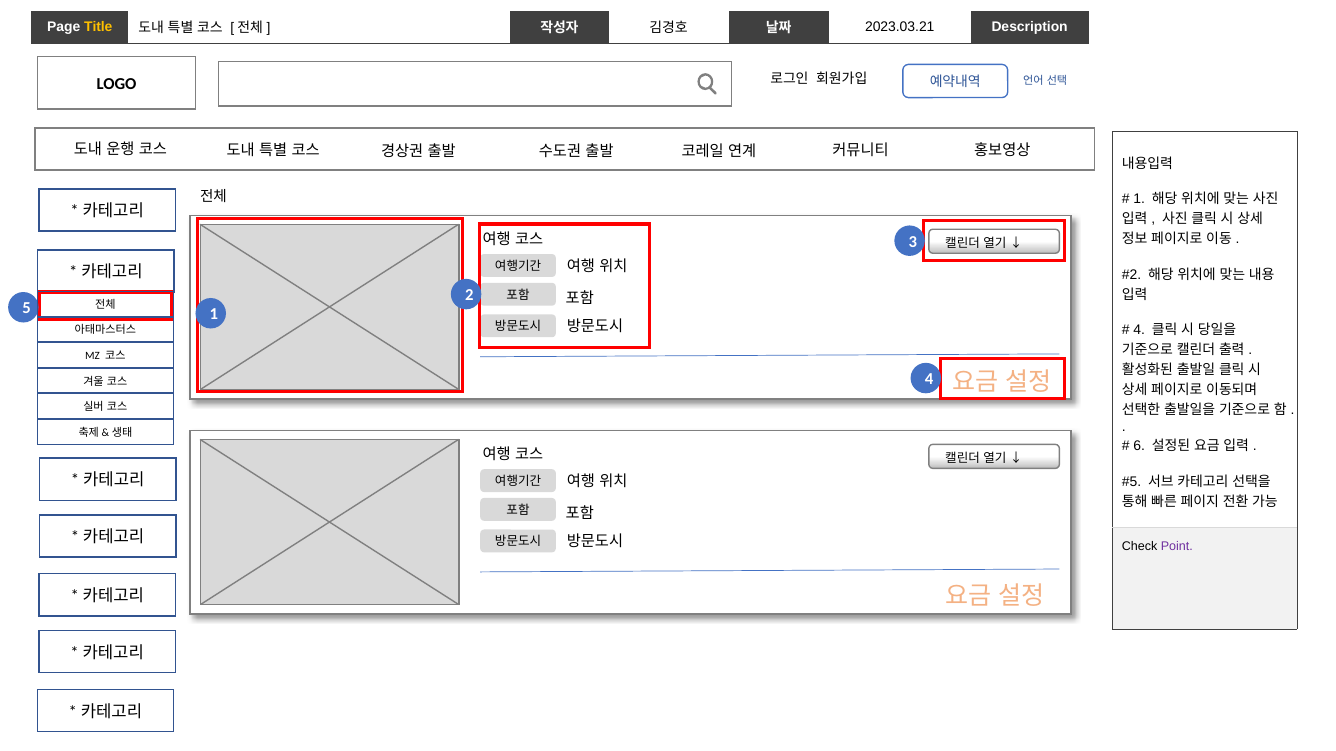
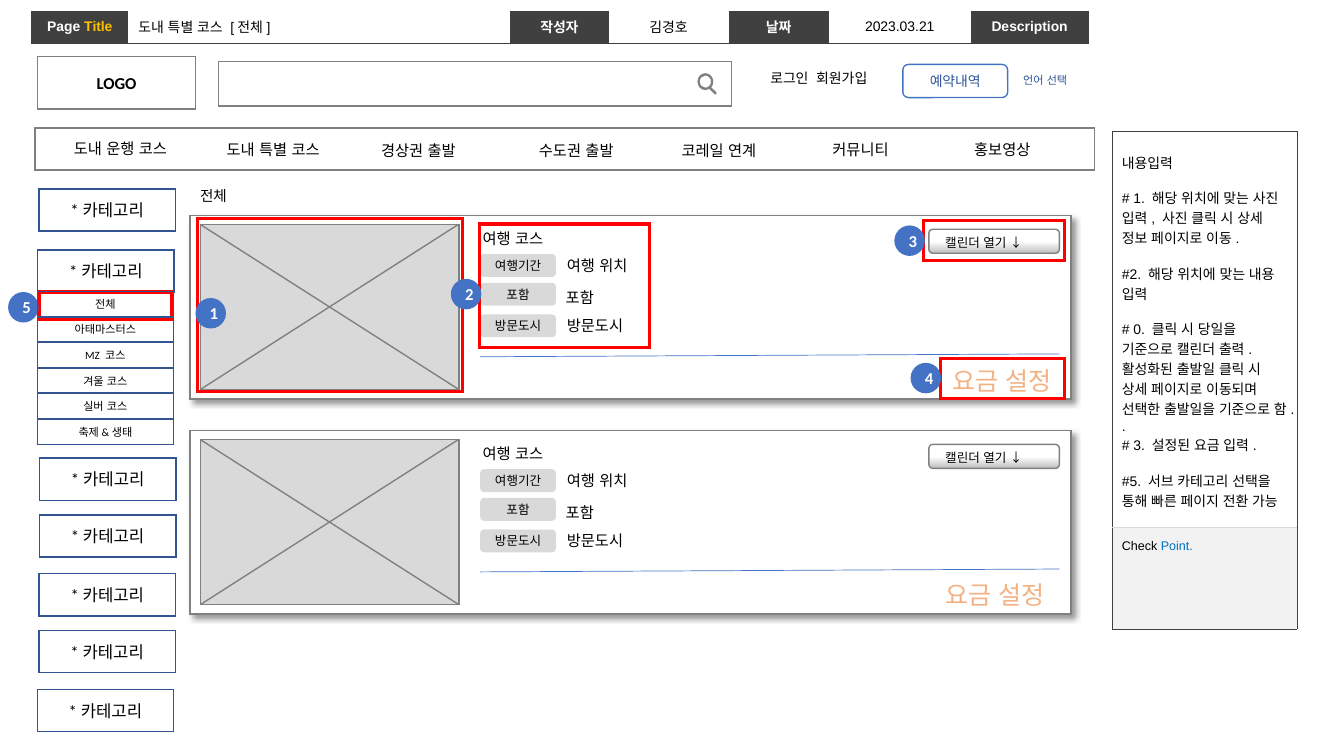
4 at (1139, 330): 4 -> 0
6 at (1139, 446): 6 -> 3
Point colour: purple -> blue
